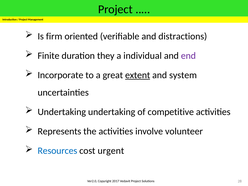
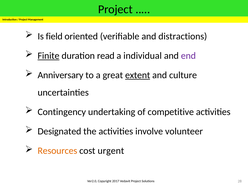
firm: firm -> field
Finite underline: none -> present
they: they -> read
Incorporate: Incorporate -> Anniversary
system: system -> culture
Undertaking at (62, 112): Undertaking -> Contingency
Represents: Represents -> Designated
Resources colour: blue -> orange
